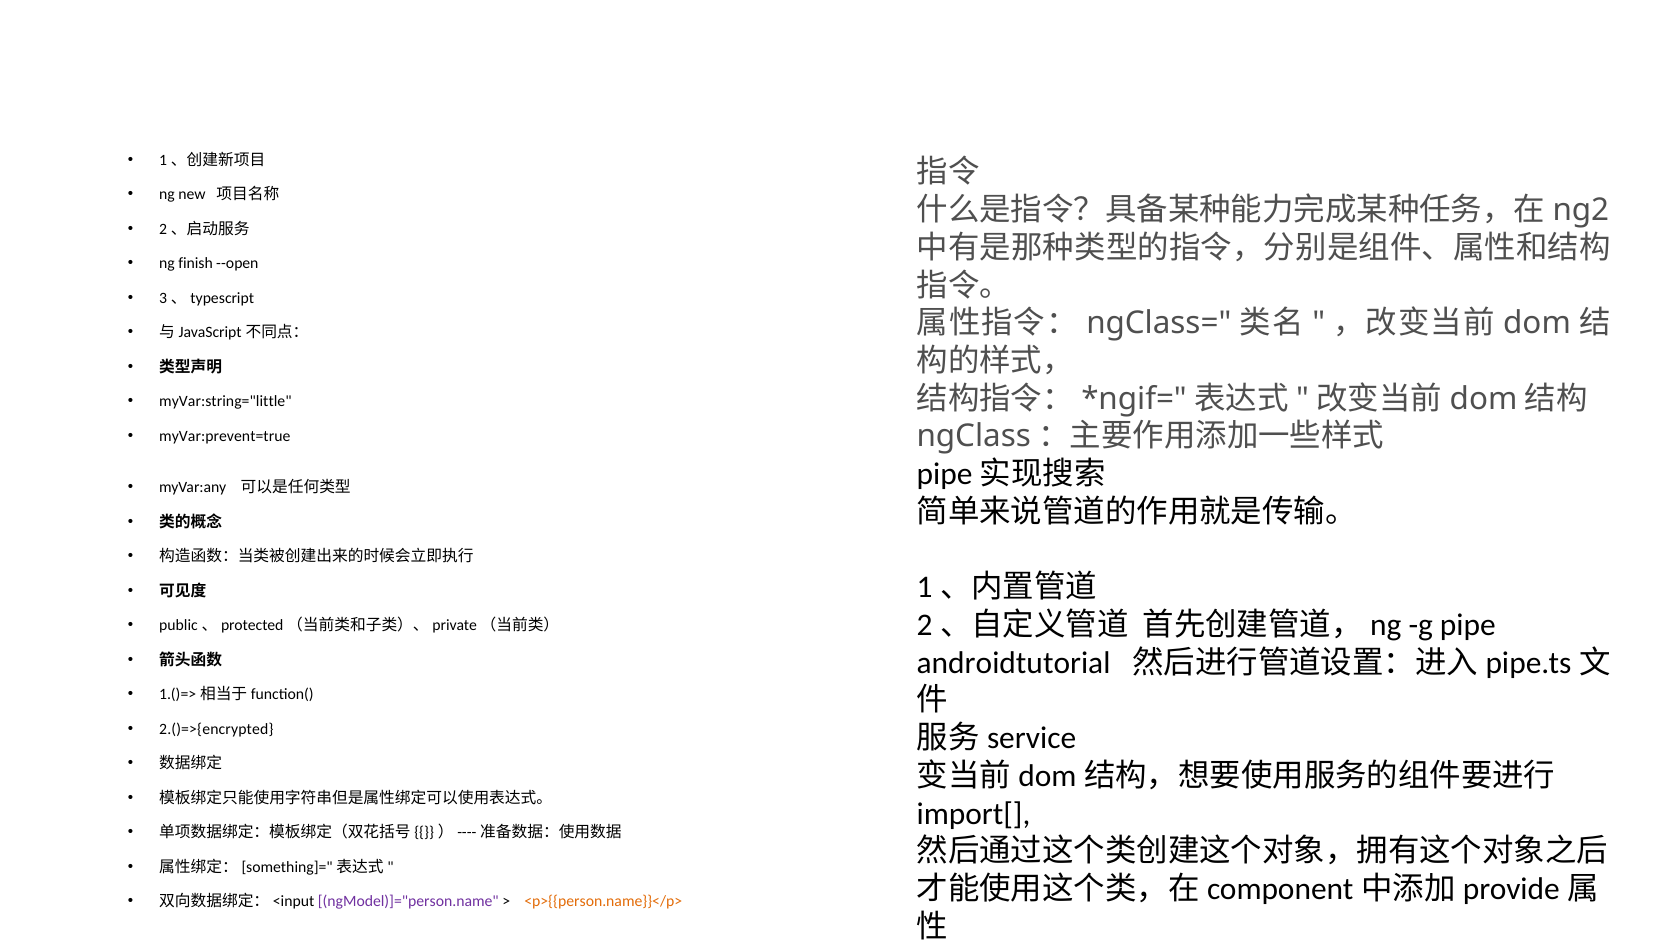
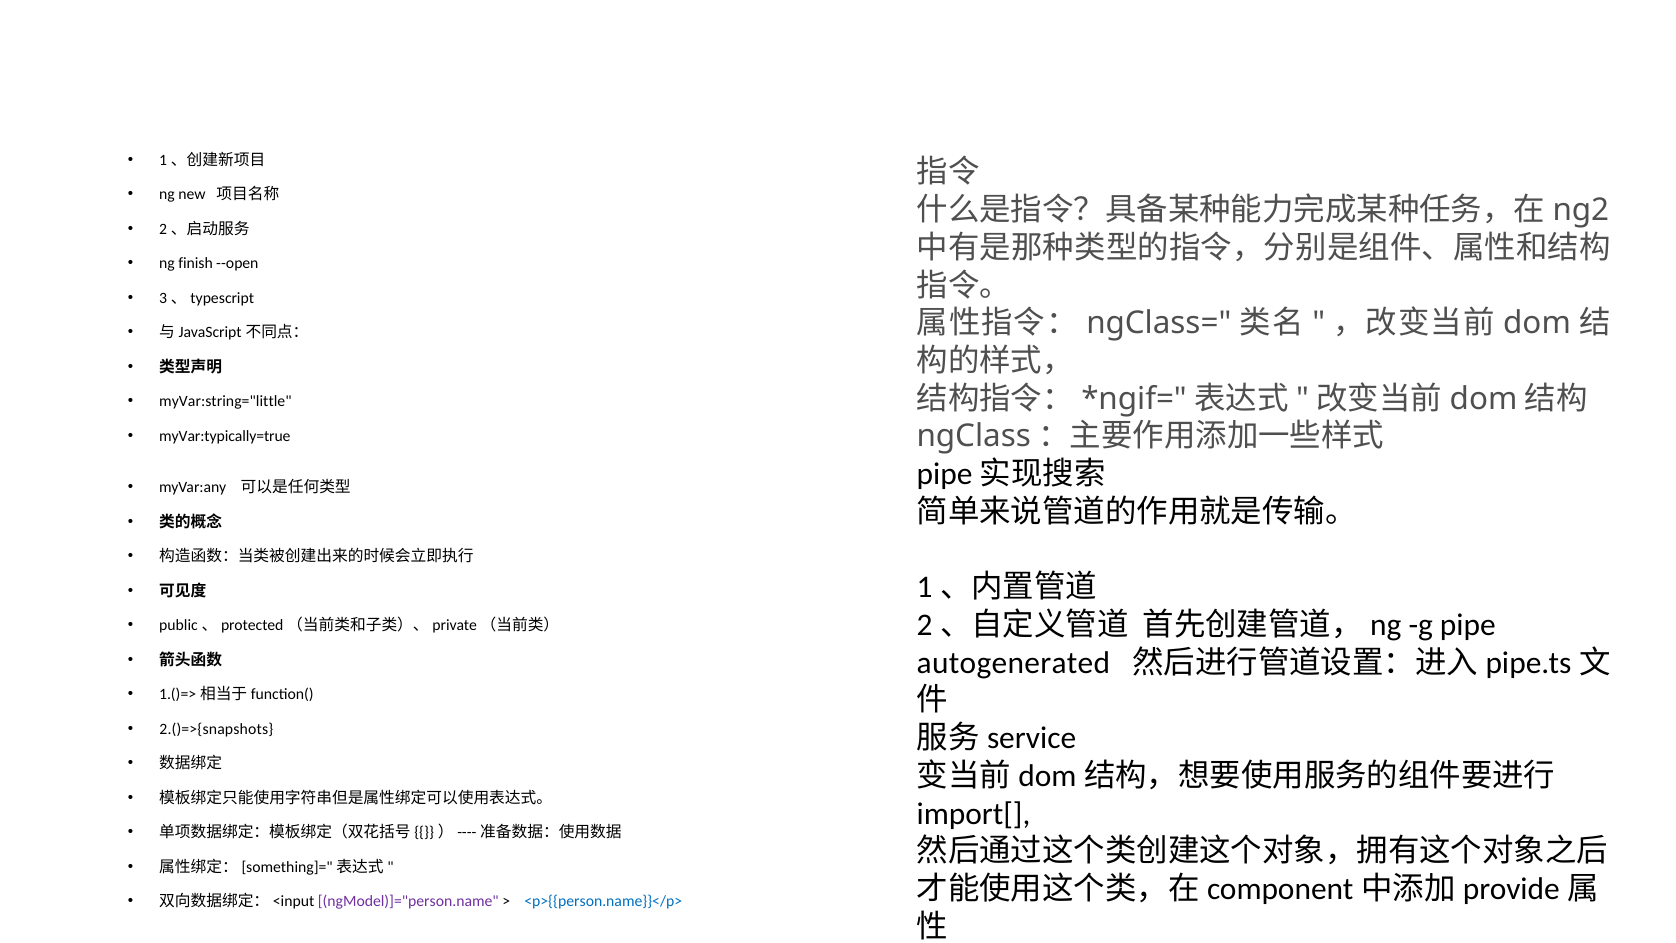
myVar:prevent=true: myVar:prevent=true -> myVar:typically=true
androidtutorial: androidtutorial -> autogenerated
2.()=>{encrypted: 2.()=>{encrypted -> 2.()=>{snapshots
<p>{{person.name}}</p> colour: orange -> blue
